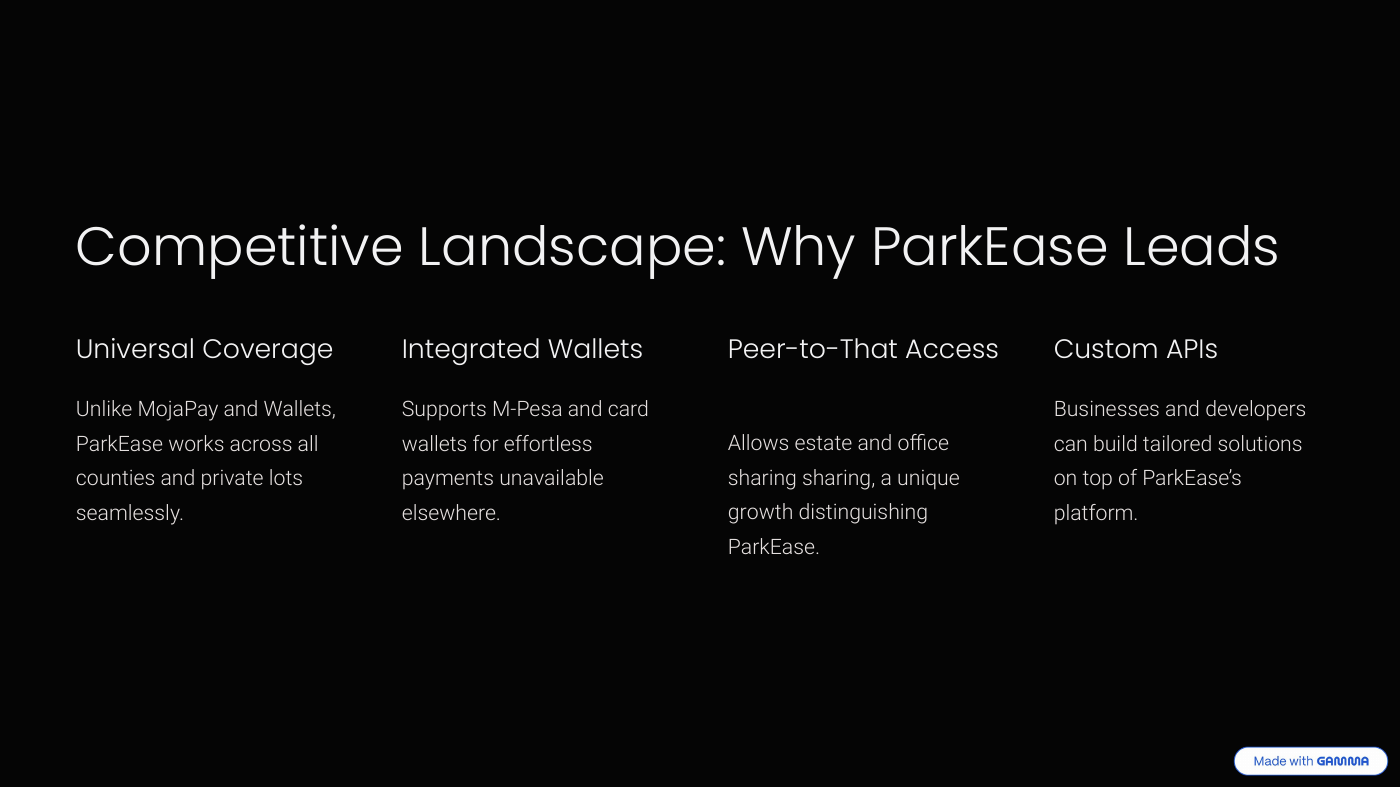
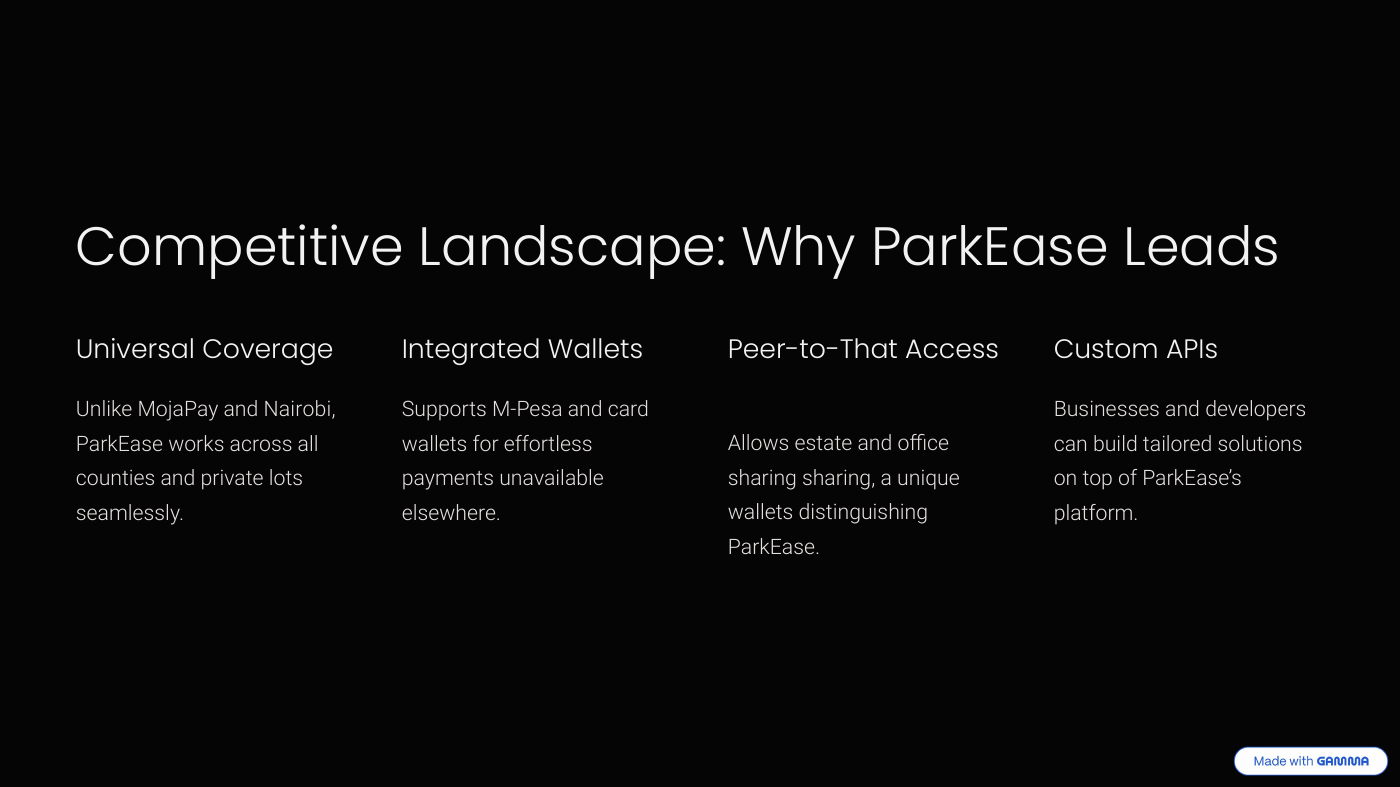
and Wallets: Wallets -> Nairobi
growth at (761, 513): growth -> wallets
